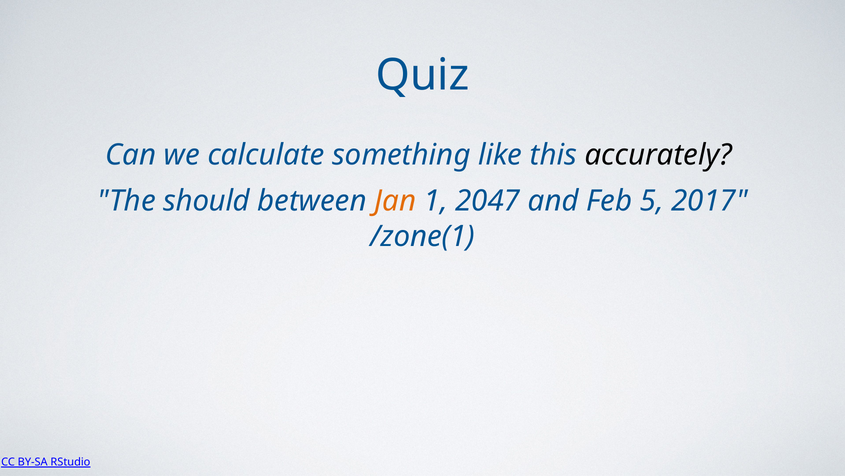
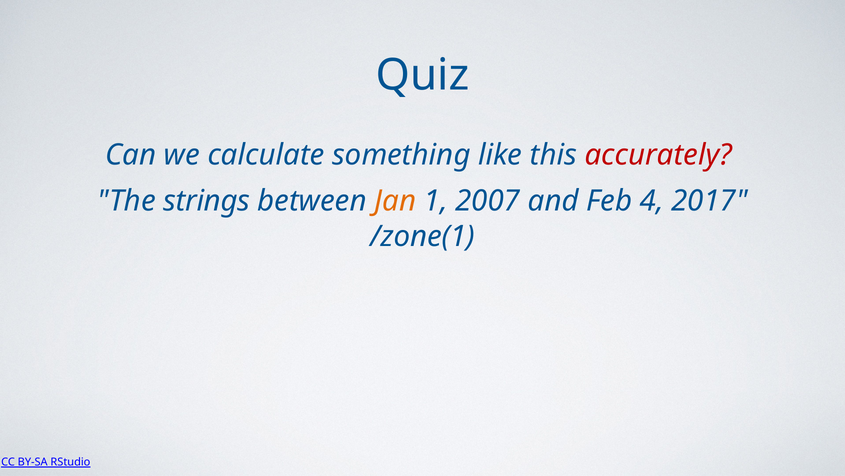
accurately colour: black -> red
should: should -> strings
2047: 2047 -> 2007
5: 5 -> 4
